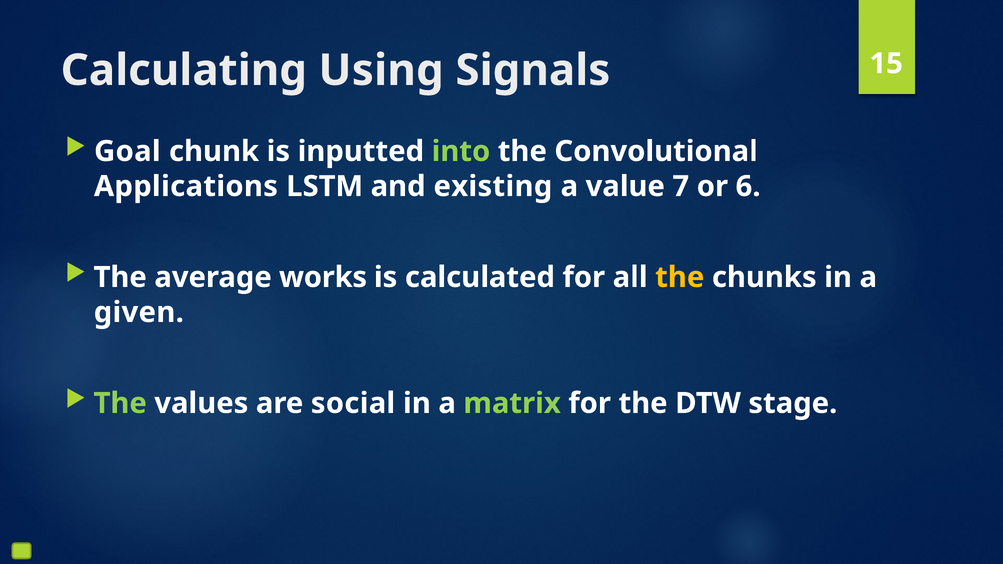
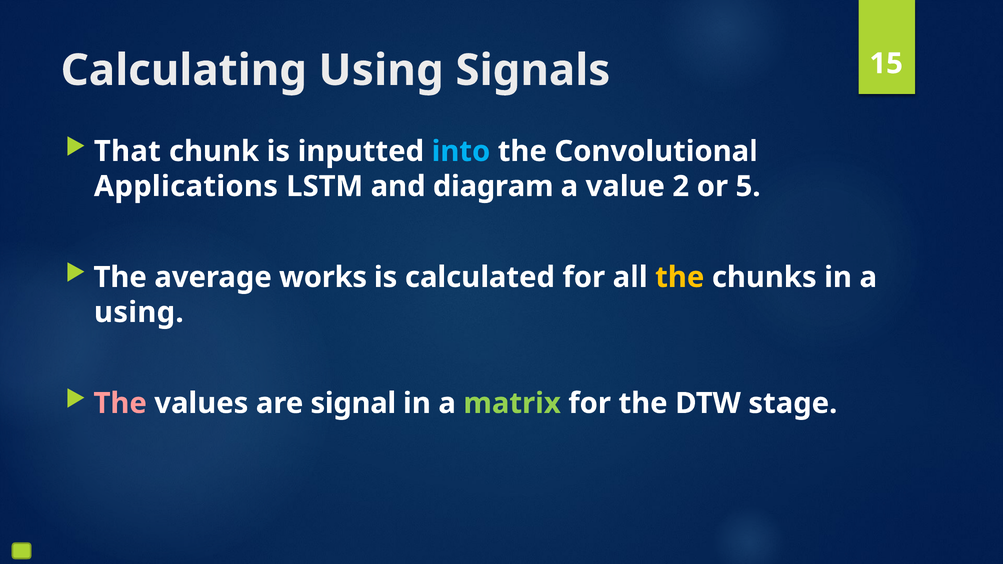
Goal: Goal -> That
into colour: light green -> light blue
existing: existing -> diagram
7: 7 -> 2
6: 6 -> 5
given at (139, 312): given -> using
The at (120, 403) colour: light green -> pink
social: social -> signal
